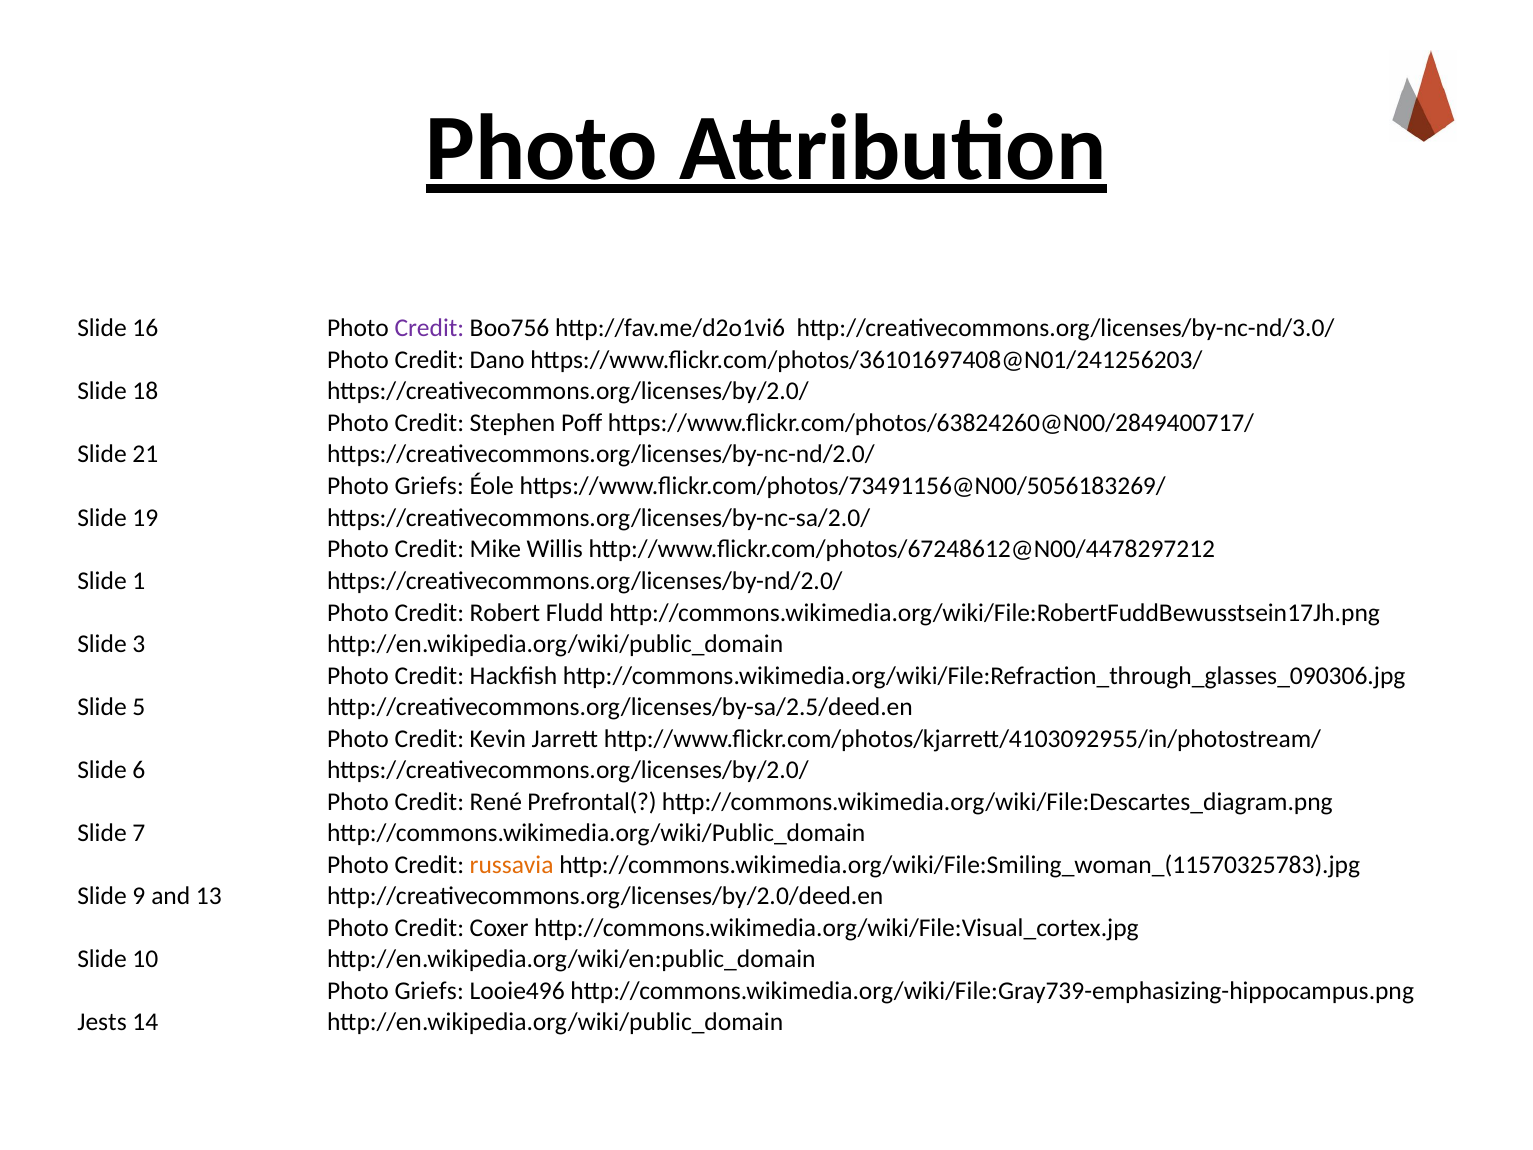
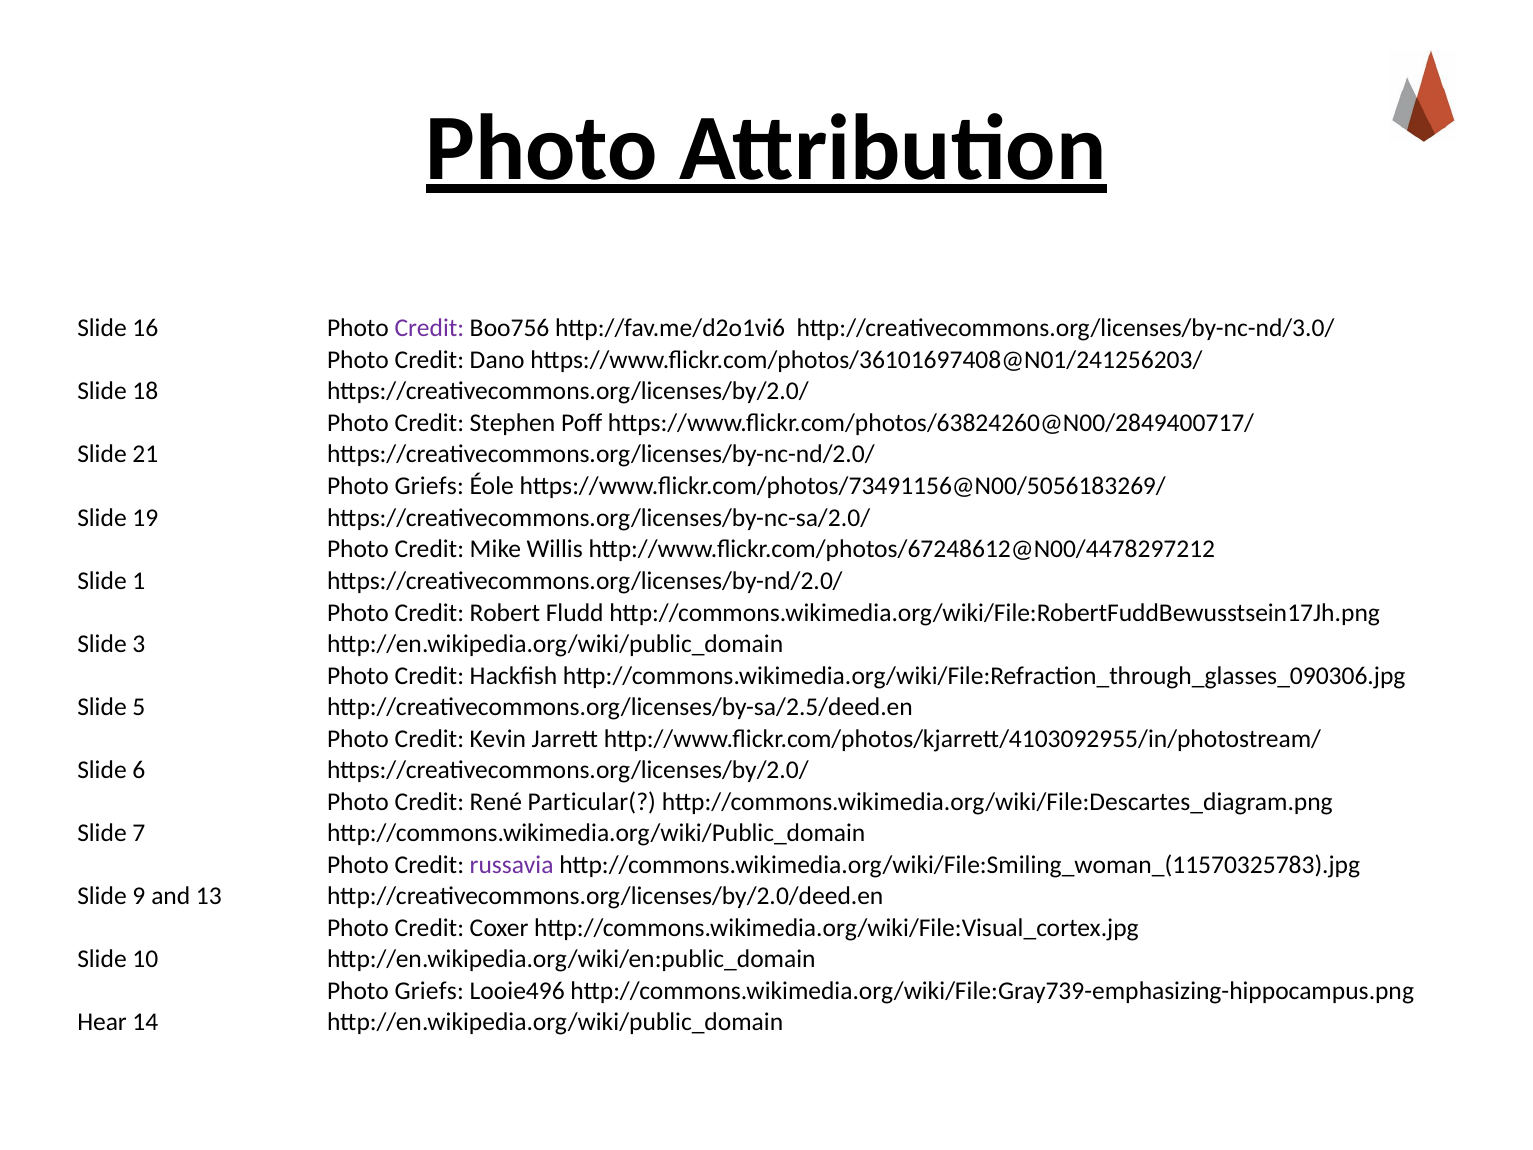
Prefrontal(: Prefrontal( -> Particular(
russavia colour: orange -> purple
Jests: Jests -> Hear
